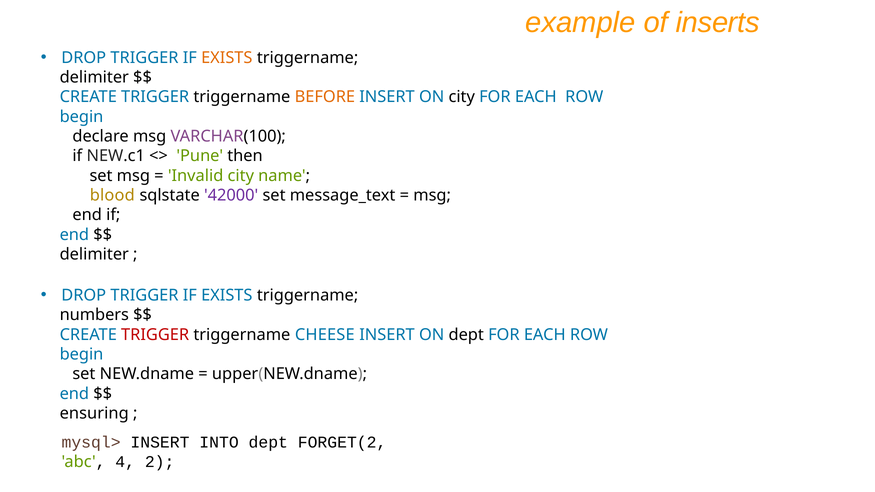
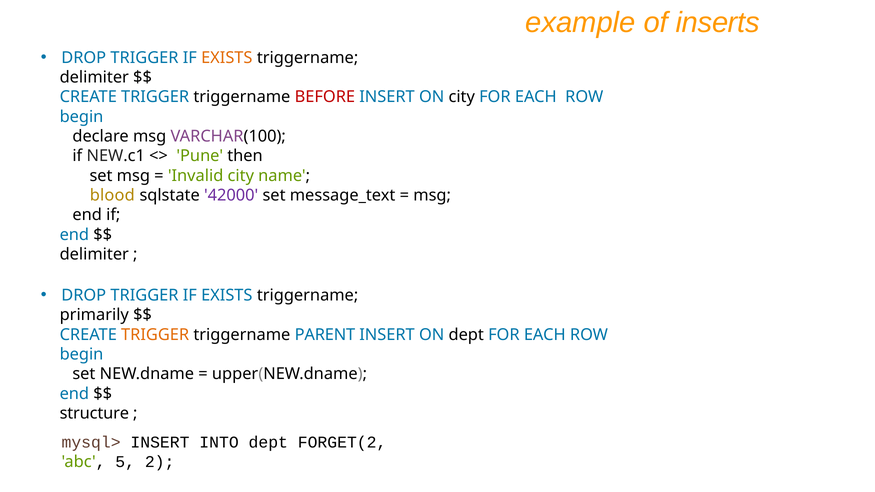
BEFORE colour: orange -> red
numbers: numbers -> primarily
TRIGGER at (155, 335) colour: red -> orange
CHEESE: CHEESE -> PARENT
ensuring: ensuring -> structure
4: 4 -> 5
